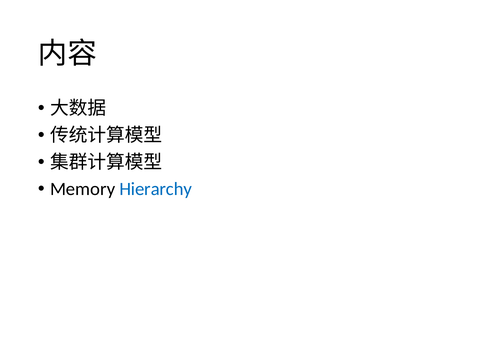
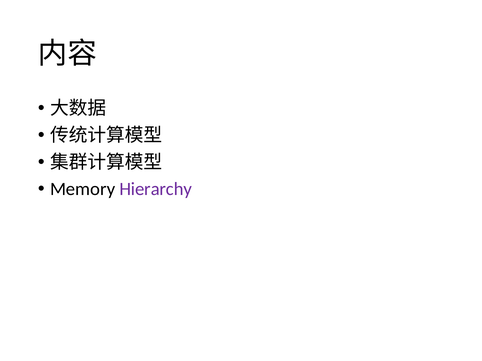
Hierarchy colour: blue -> purple
